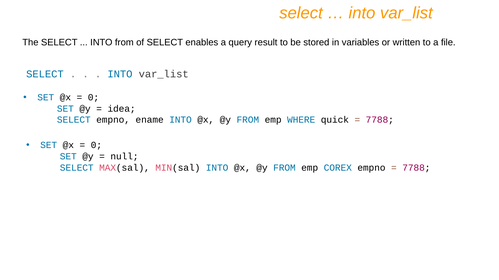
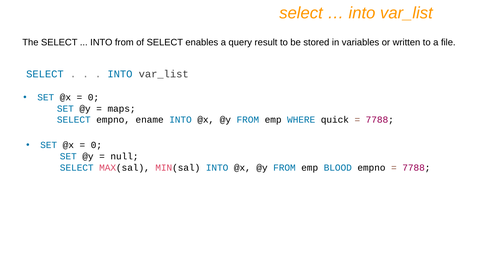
idea: idea -> maps
COREX: COREX -> BLOOD
